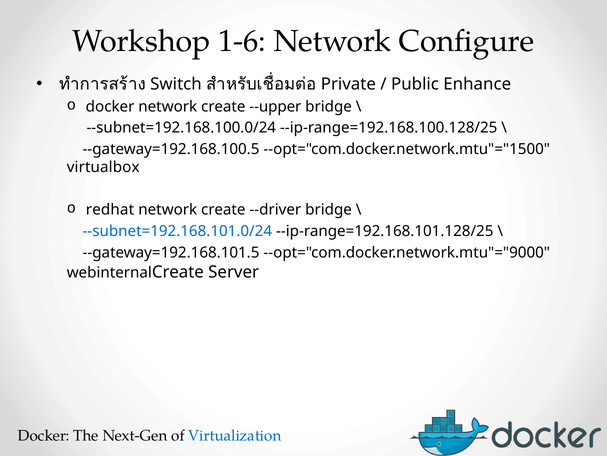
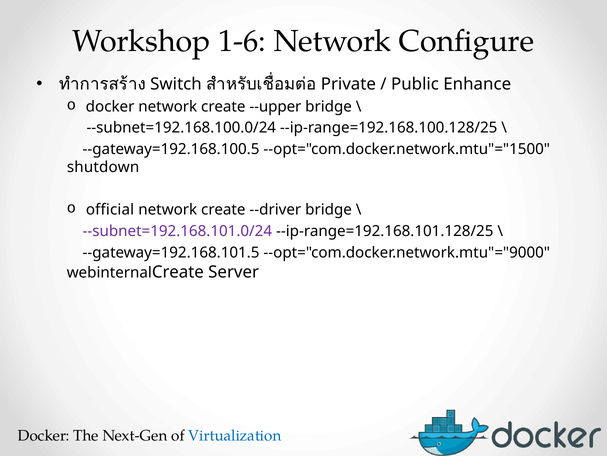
virtualbox: virtualbox -> shutdown
redhat: redhat -> official
--subnet=192.168.101.0/24 colour: blue -> purple
